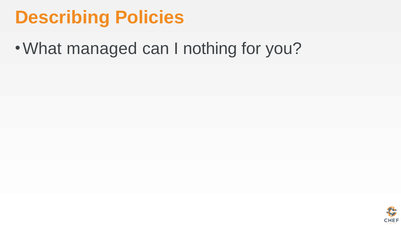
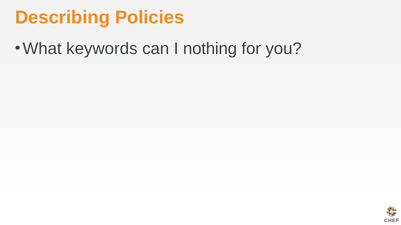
managed: managed -> keywords
